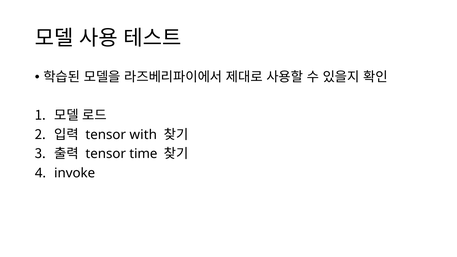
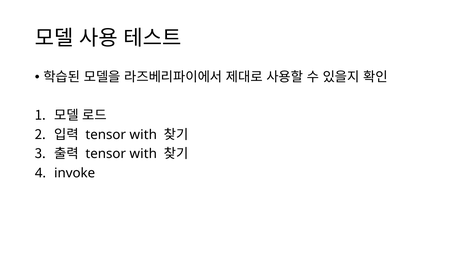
time at (143, 154): time -> with
